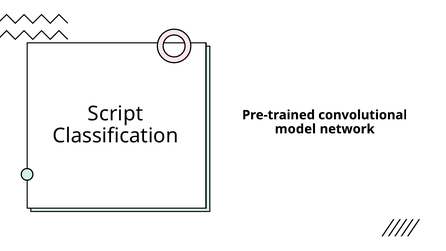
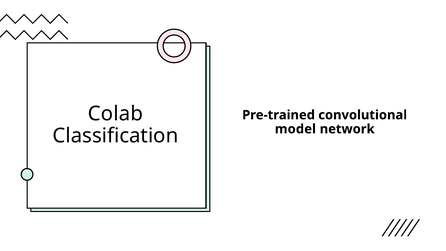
Script: Script -> Colab
